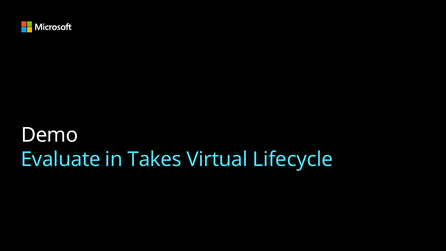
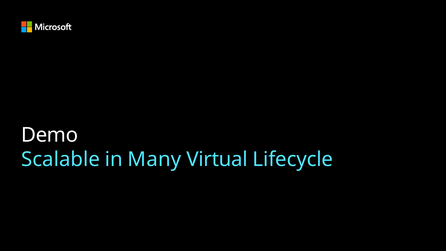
Evaluate: Evaluate -> Scalable
Takes: Takes -> Many
